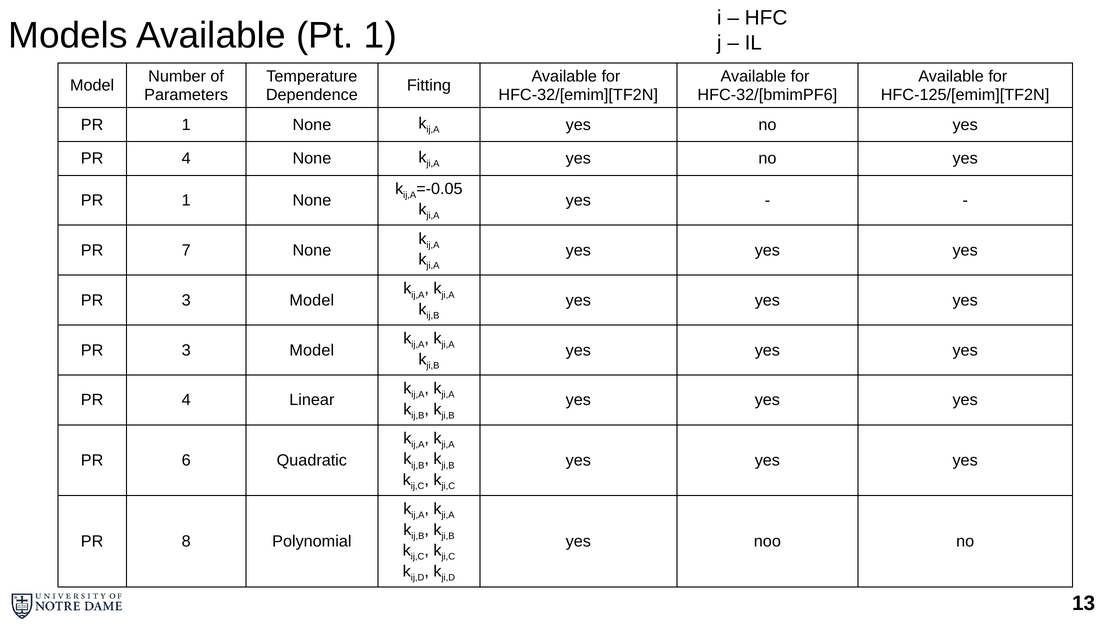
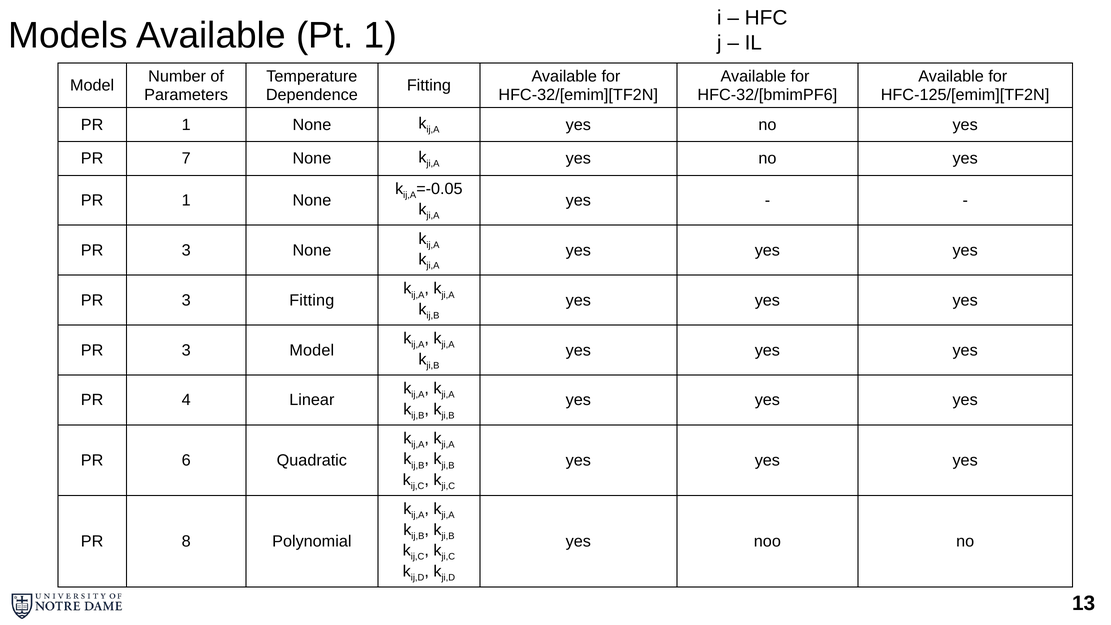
4 at (186, 159): 4 -> 7
7 at (186, 250): 7 -> 3
Model at (312, 300): Model -> Fitting
